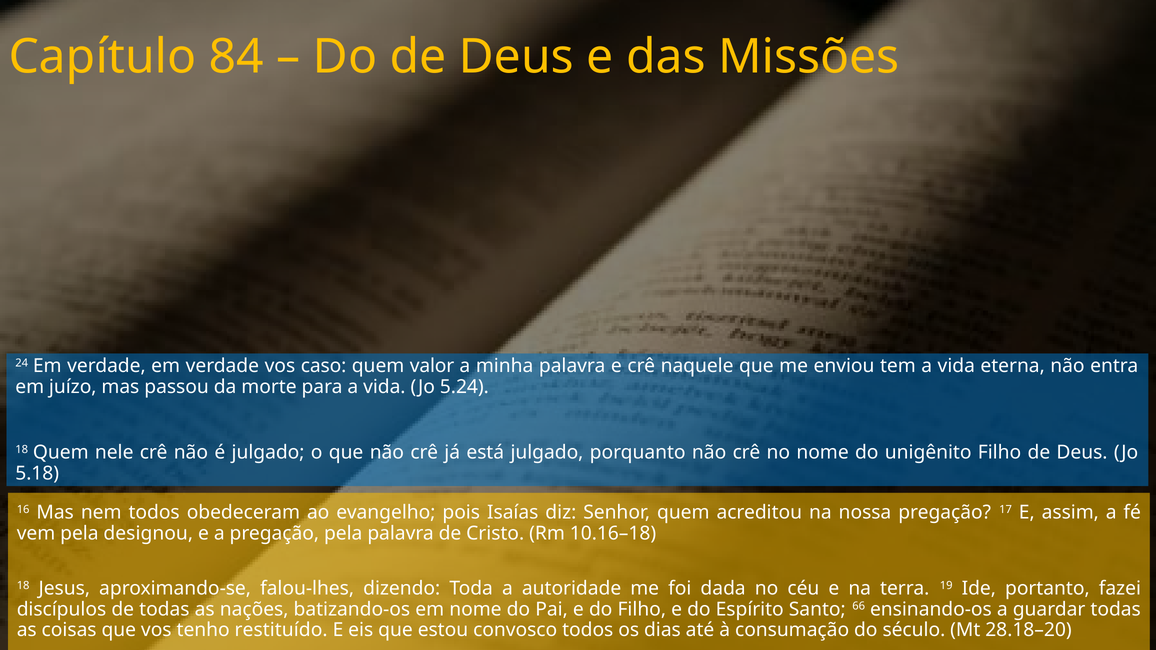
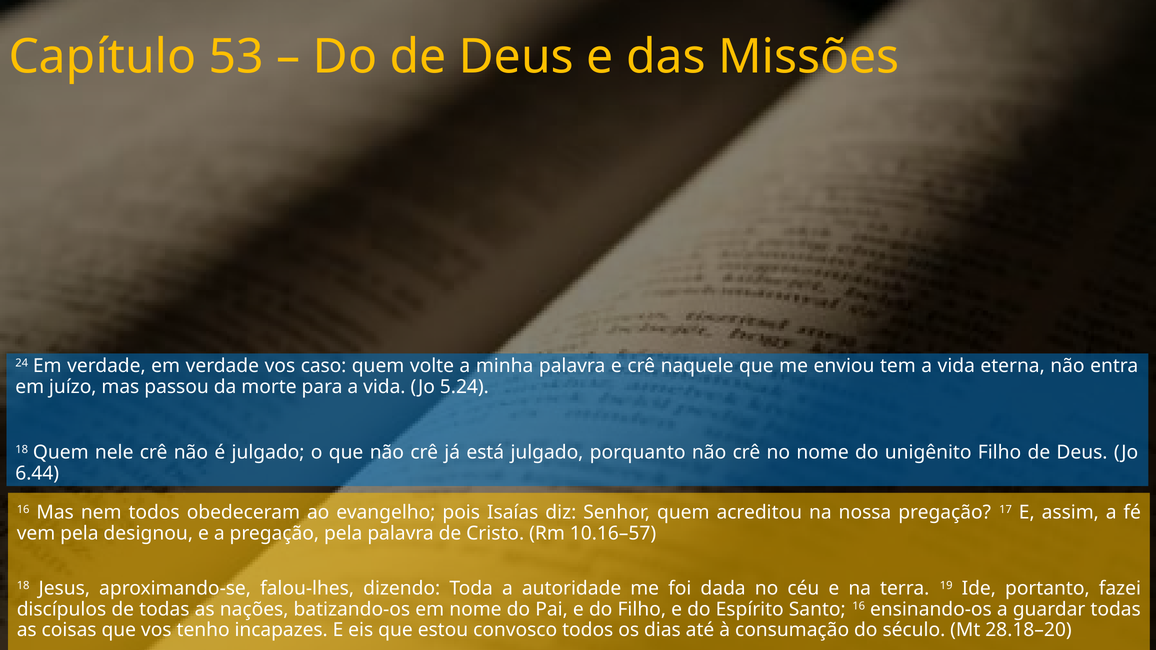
84: 84 -> 53
valor: valor -> volte
5.18: 5.18 -> 6.44
10.16–18: 10.16–18 -> 10.16–57
Santo 66: 66 -> 16
restituído: restituído -> incapazes
